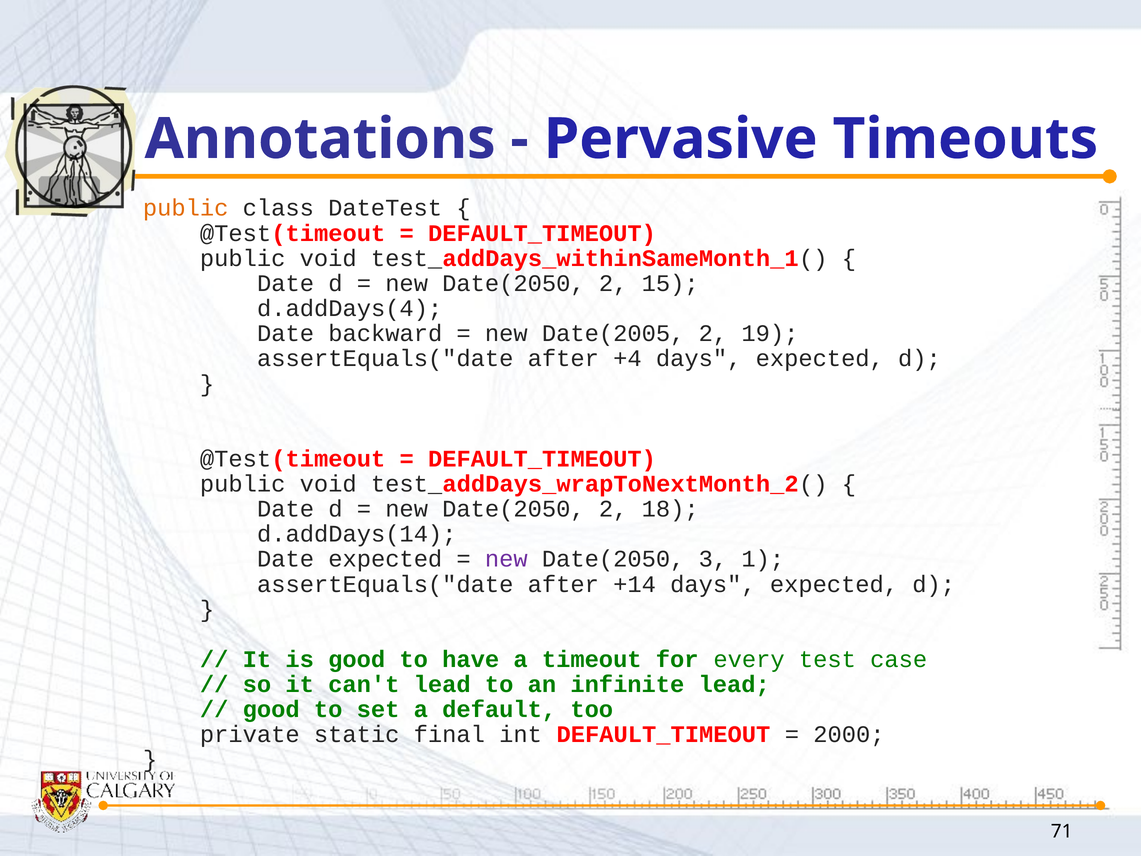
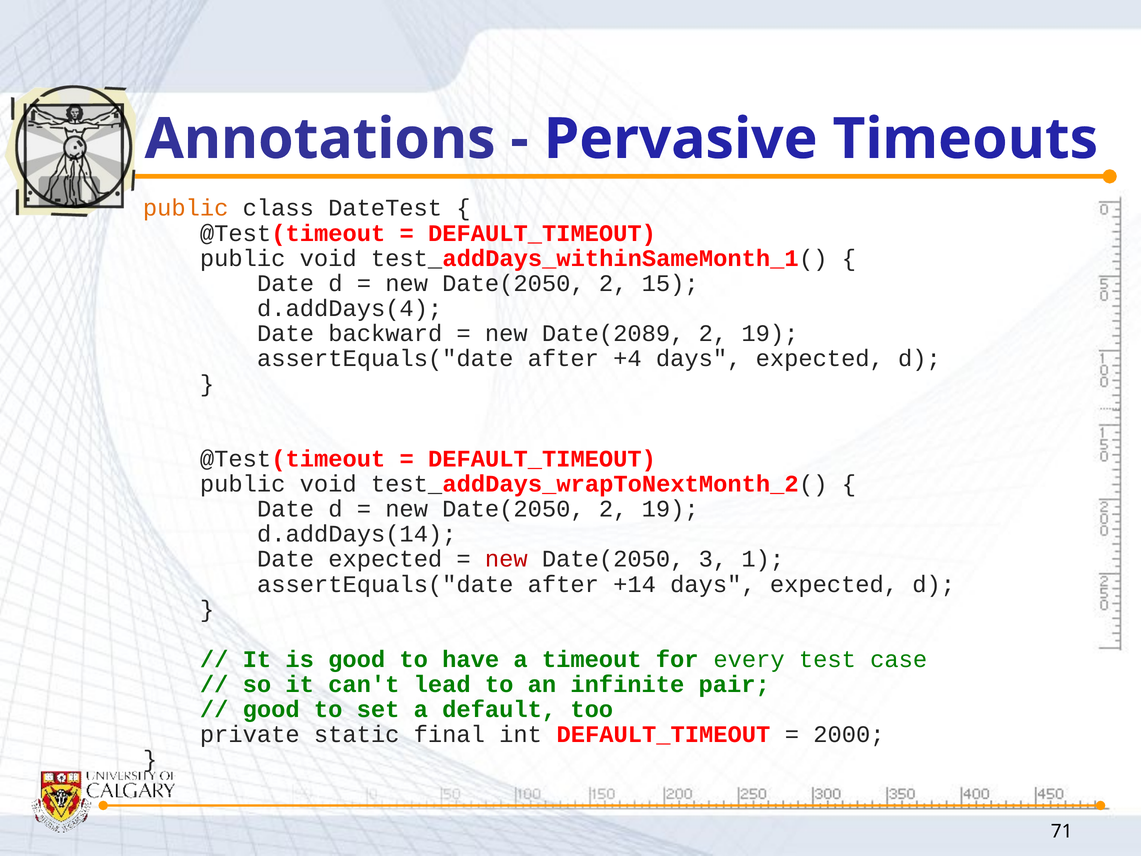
Date(2005: Date(2005 -> Date(2089
Date(2050 2 18: 18 -> 19
new at (506, 559) colour: purple -> red
infinite lead: lead -> pair
